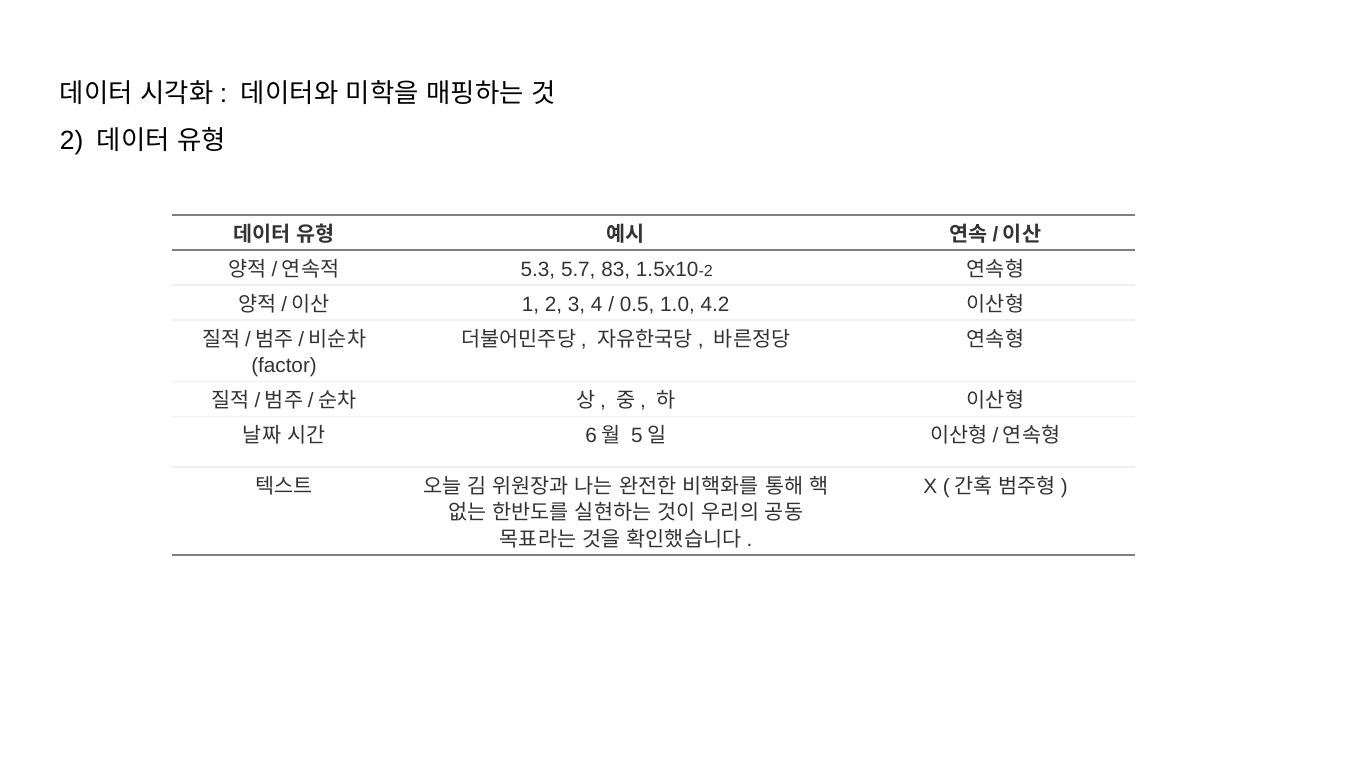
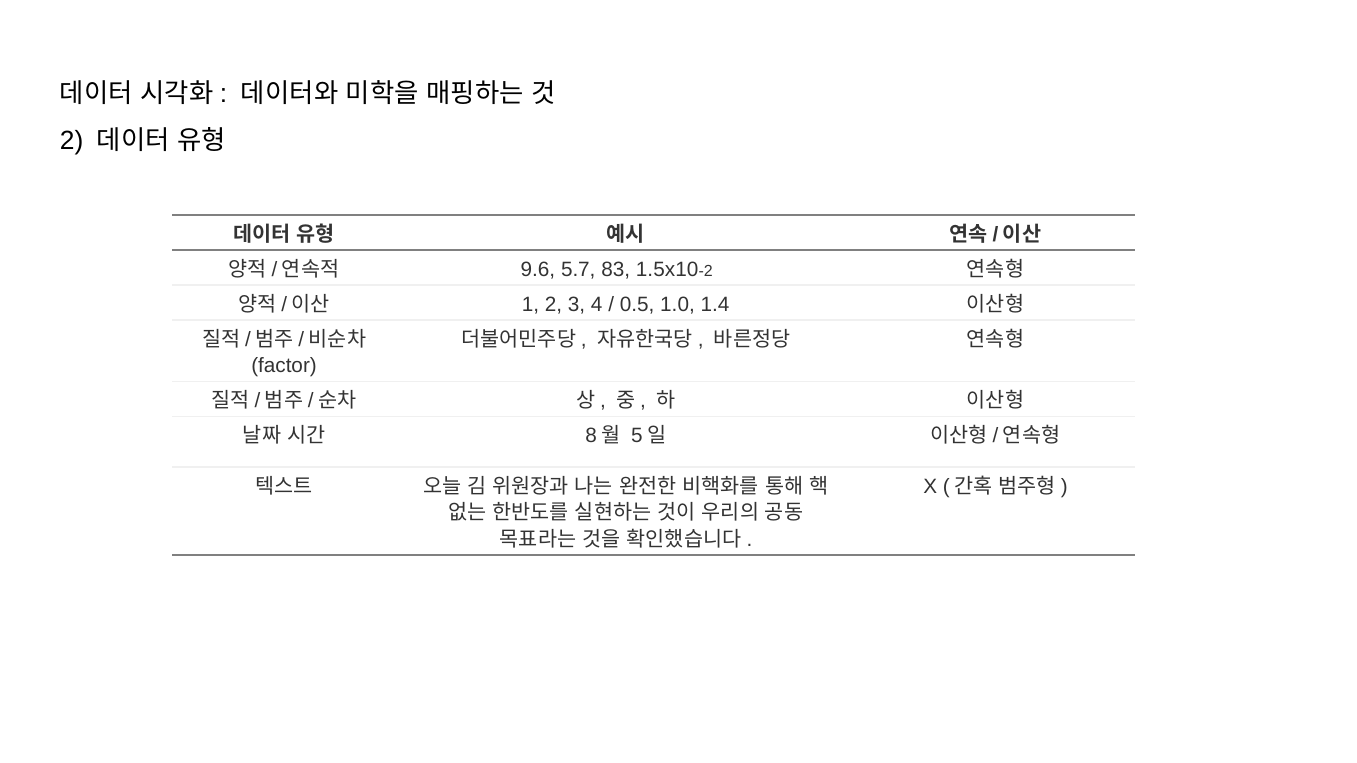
5.3: 5.3 -> 9.6
4.2: 4.2 -> 1.4
6: 6 -> 8
